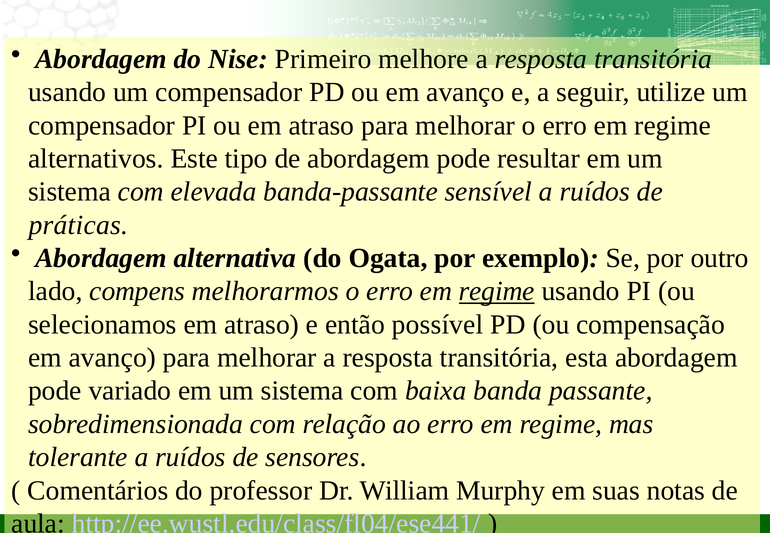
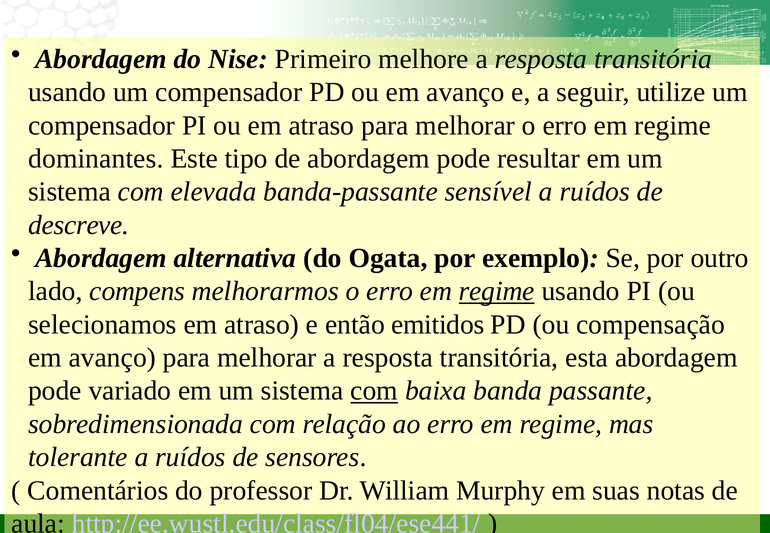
alternativos: alternativos -> dominantes
práticas: práticas -> descreve
possível: possível -> emitidos
com at (374, 391) underline: none -> present
